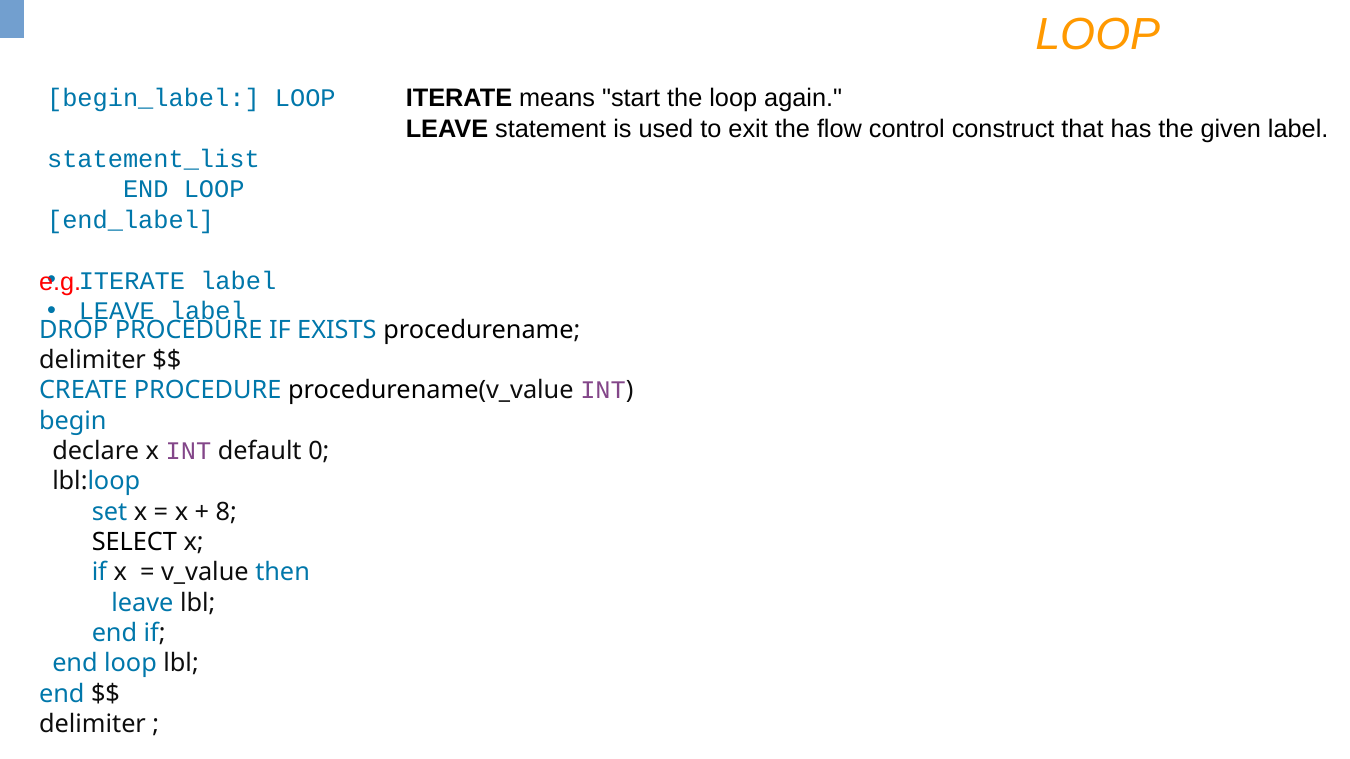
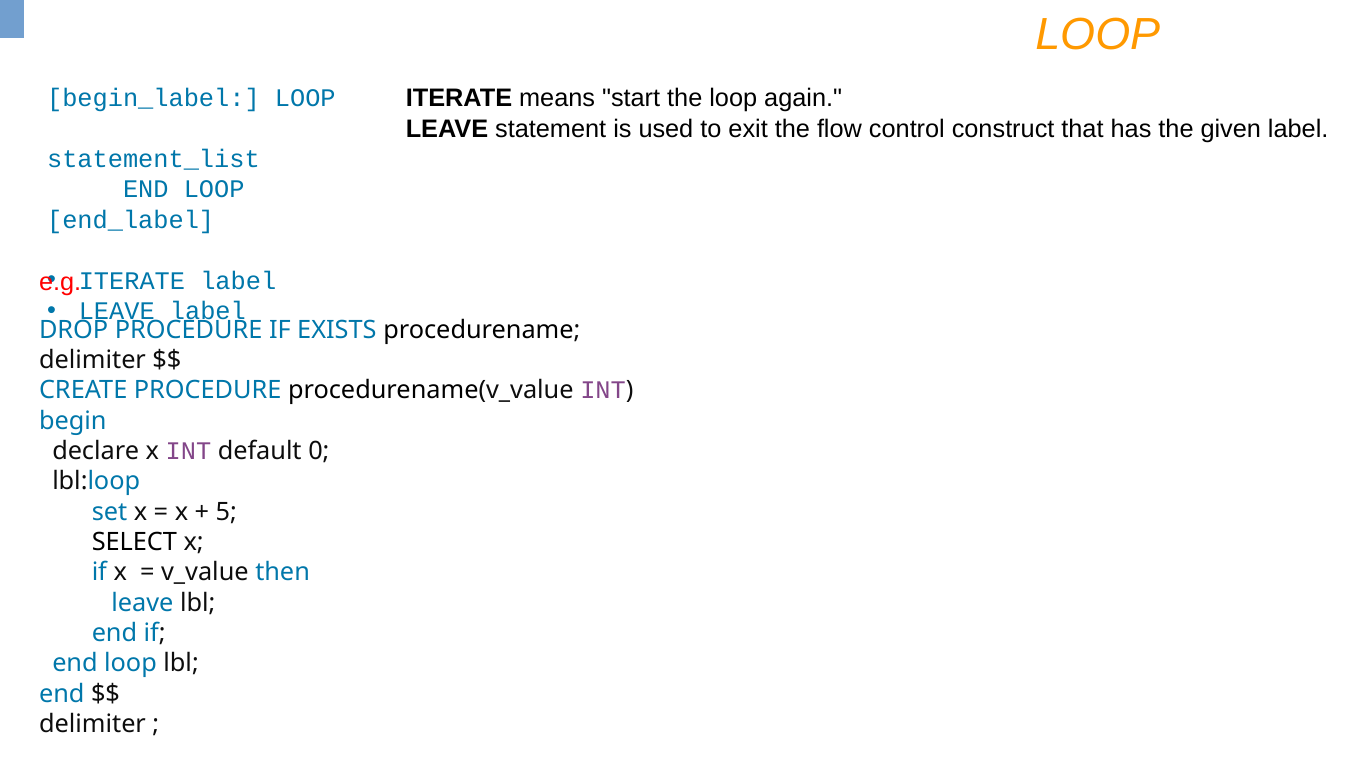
8: 8 -> 5
